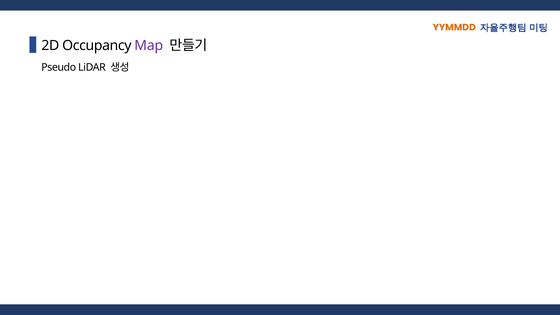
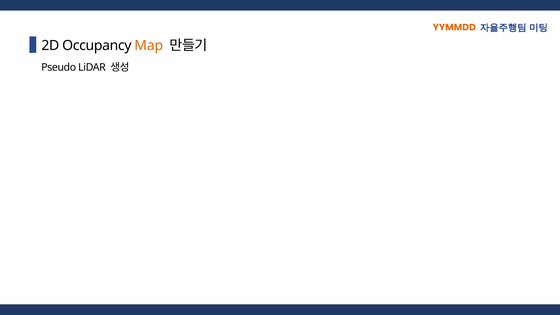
Map colour: purple -> orange
